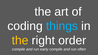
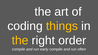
things colour: light blue -> yellow
